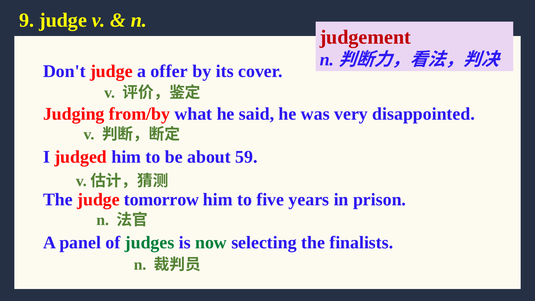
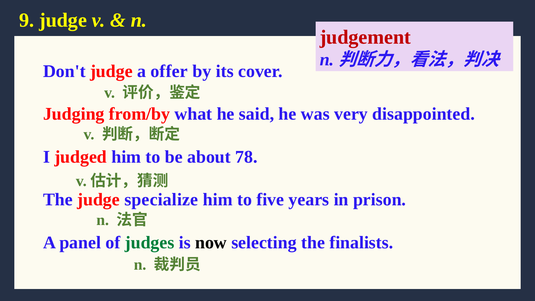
59: 59 -> 78
tomorrow: tomorrow -> specialize
now colour: green -> black
